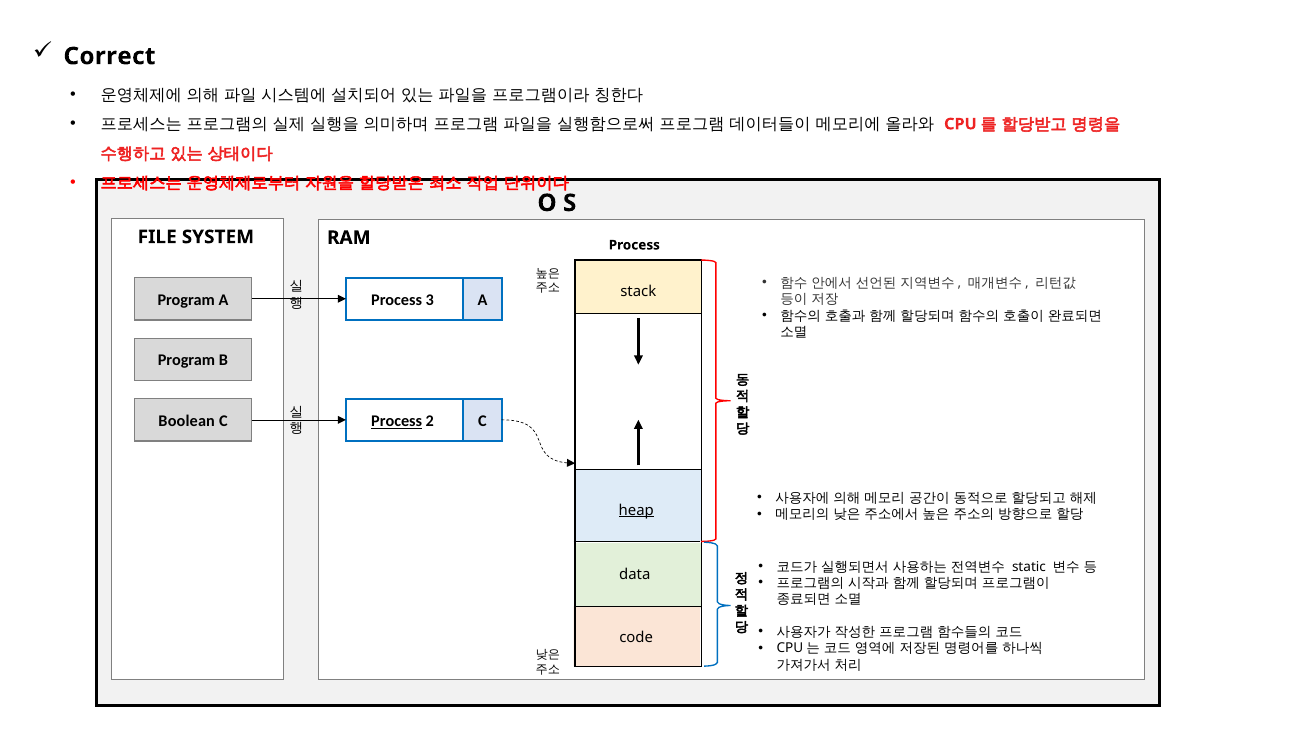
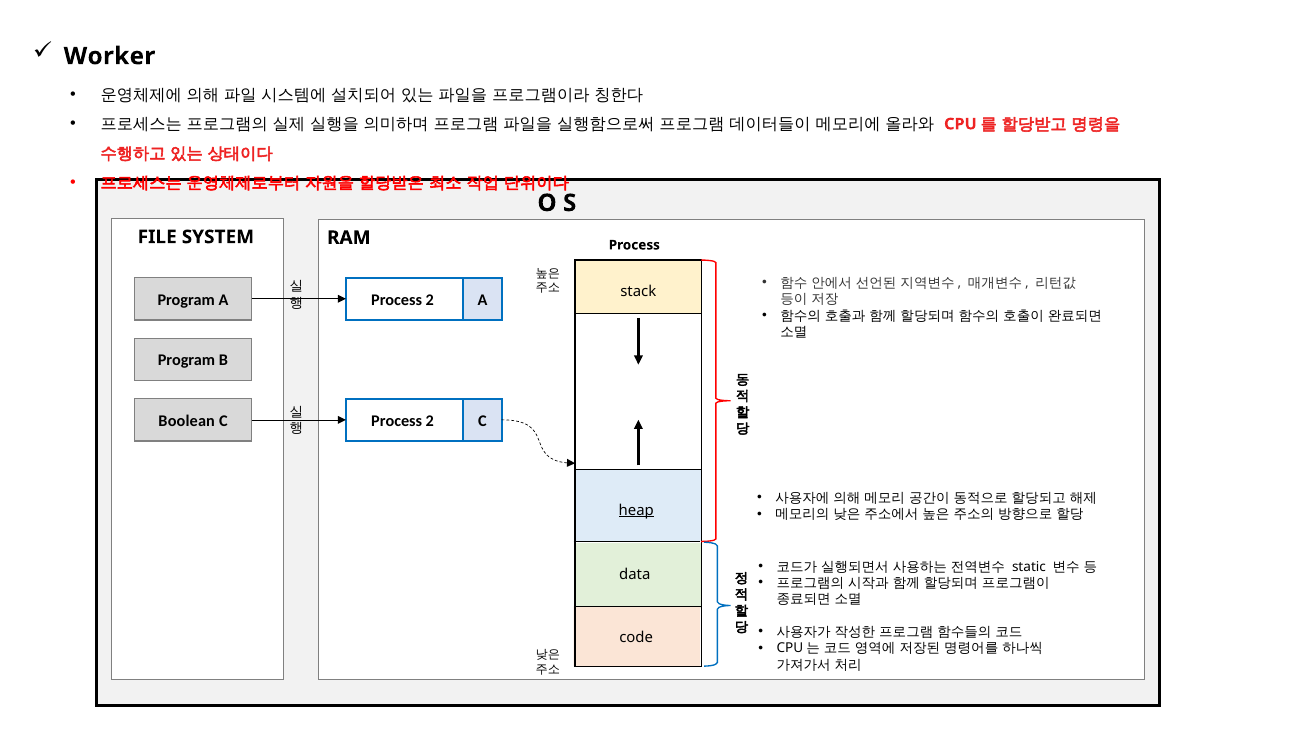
Correct: Correct -> Worker
3 at (430, 300): 3 -> 2
Process at (397, 421) underline: present -> none
